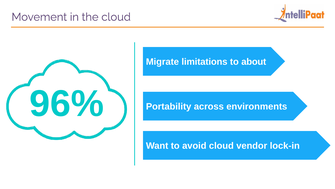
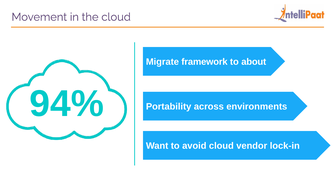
limitations: limitations -> framework
96%: 96% -> 94%
